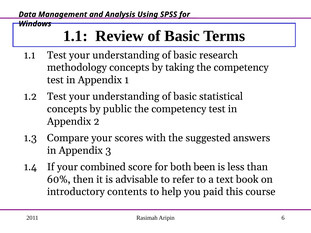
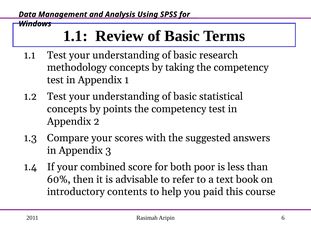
public: public -> points
been: been -> poor
